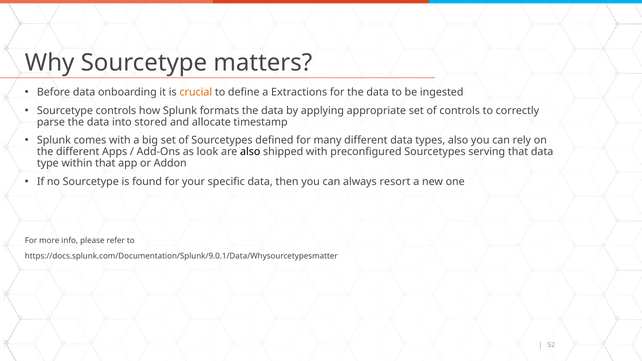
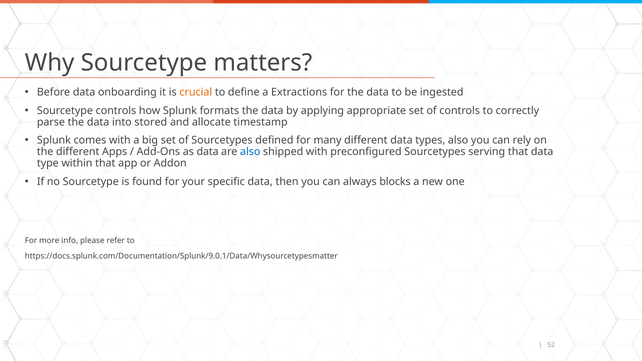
as look: look -> data
also at (250, 152) colour: black -> blue
resort: resort -> blocks
